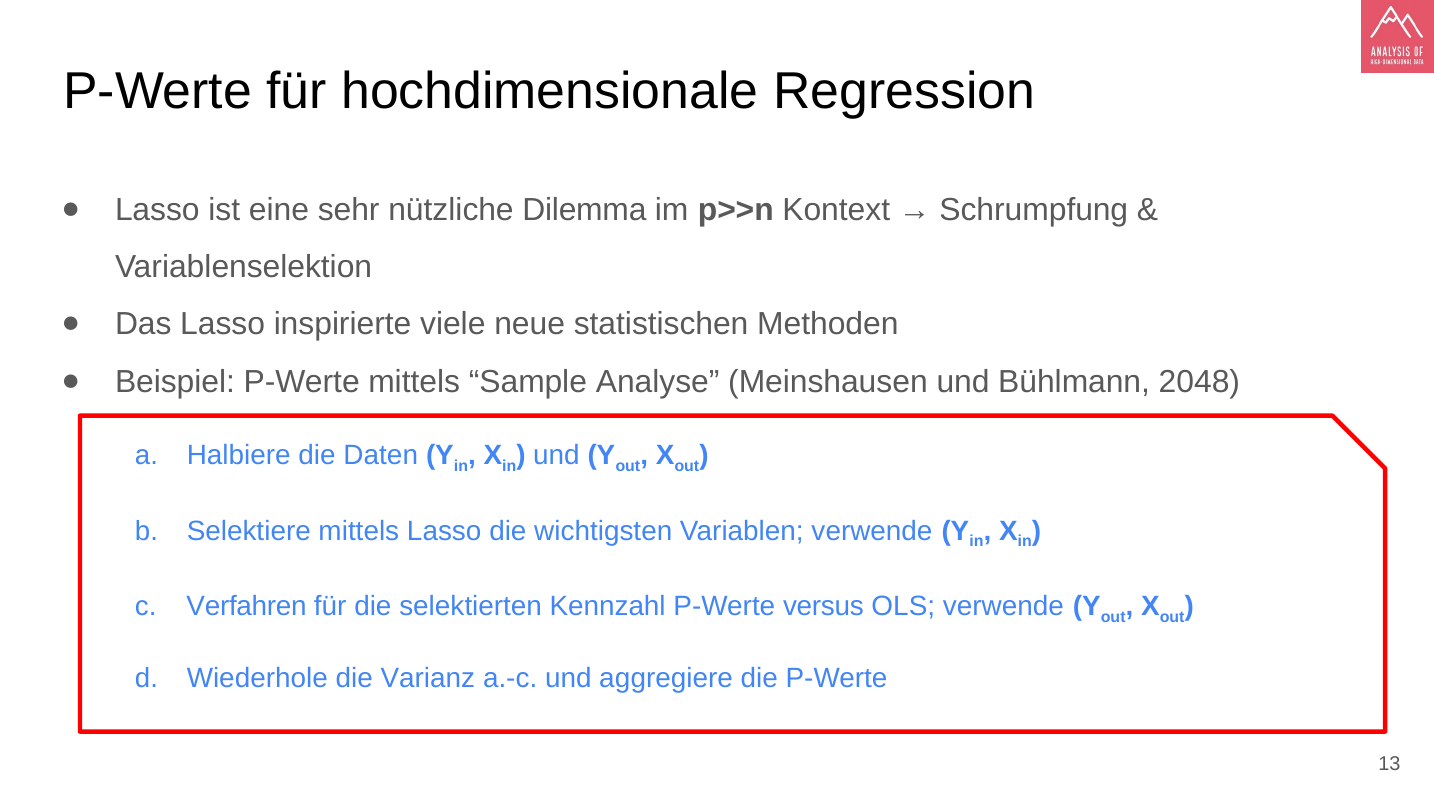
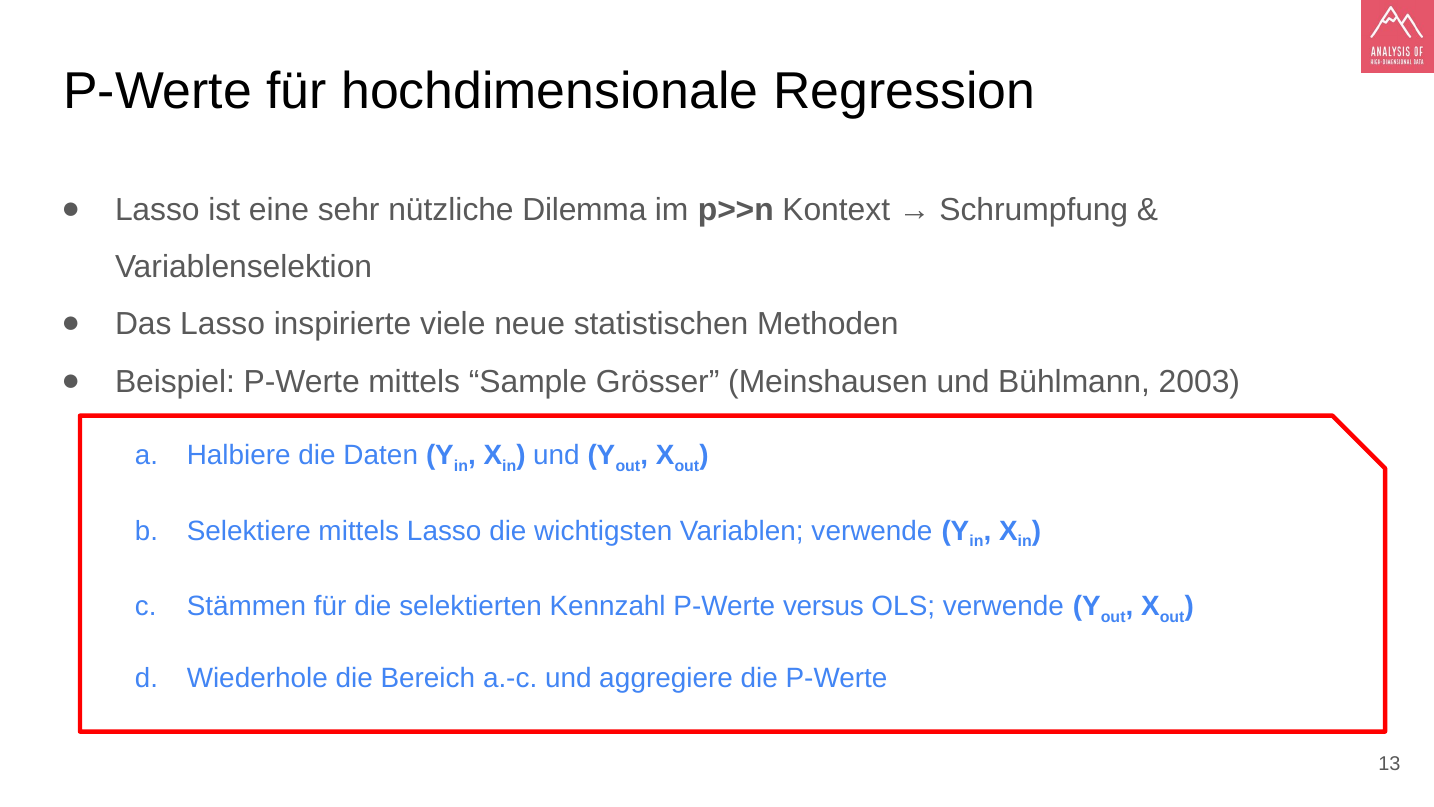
Analyse: Analyse -> Grösser
2048: 2048 -> 2003
Verfahren: Verfahren -> Stämmen
Varianz: Varianz -> Bereich
